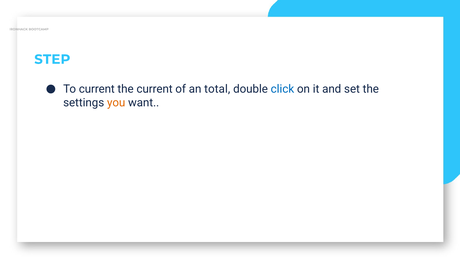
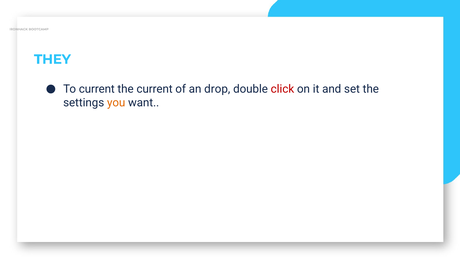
STEP: STEP -> THEY
total: total -> drop
click colour: blue -> red
